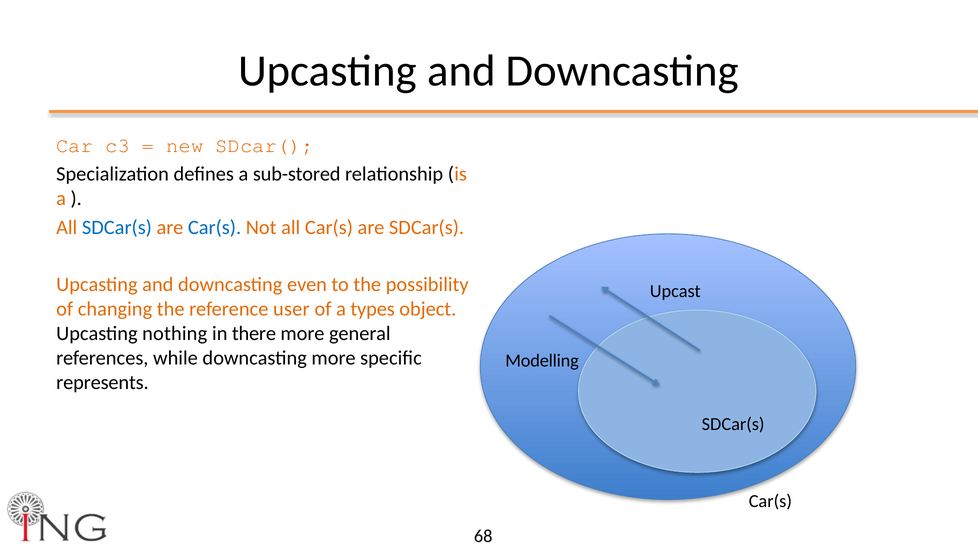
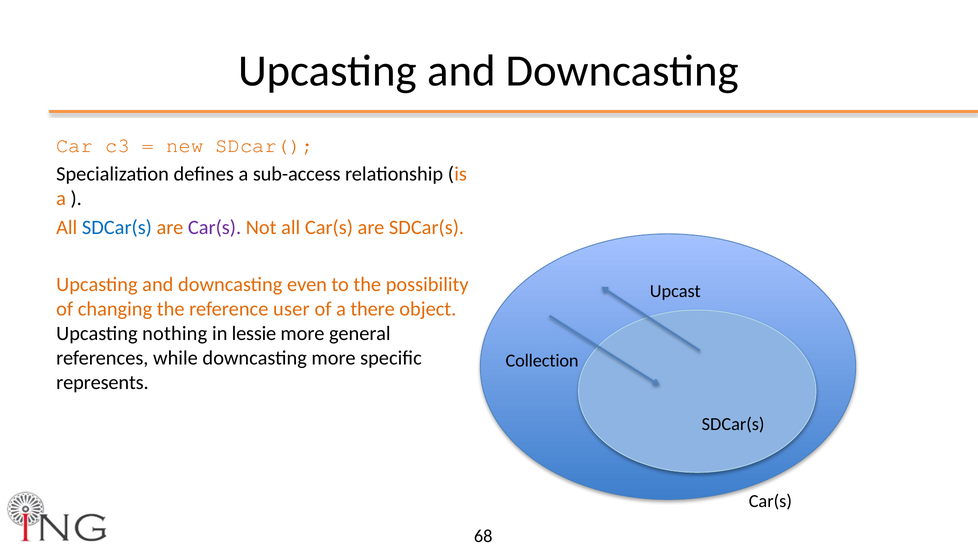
sub-stored: sub-stored -> sub-access
Car(s at (215, 227) colour: blue -> purple
types: types -> there
there: there -> lessie
Modelling: Modelling -> Collection
